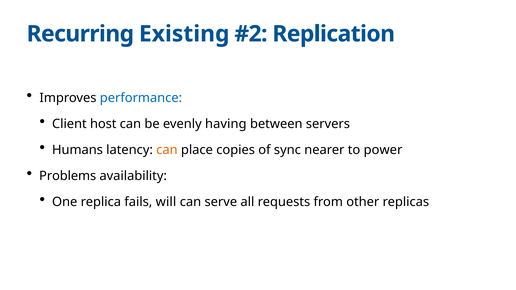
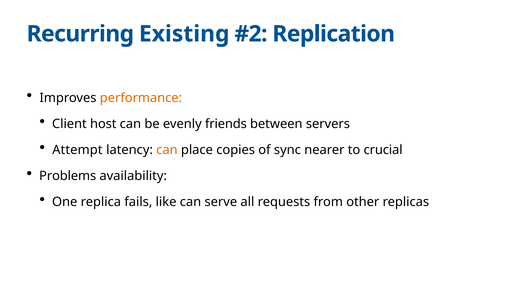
performance colour: blue -> orange
having: having -> friends
Humans: Humans -> Attempt
power: power -> crucial
will: will -> like
